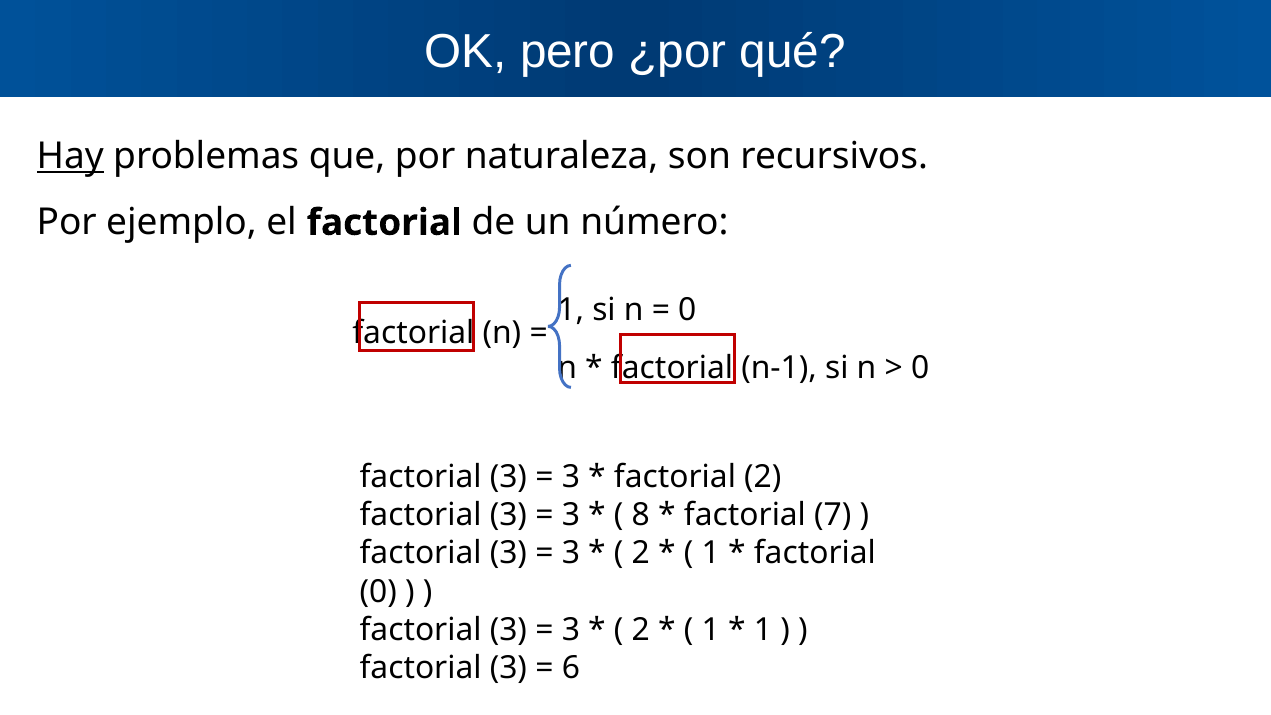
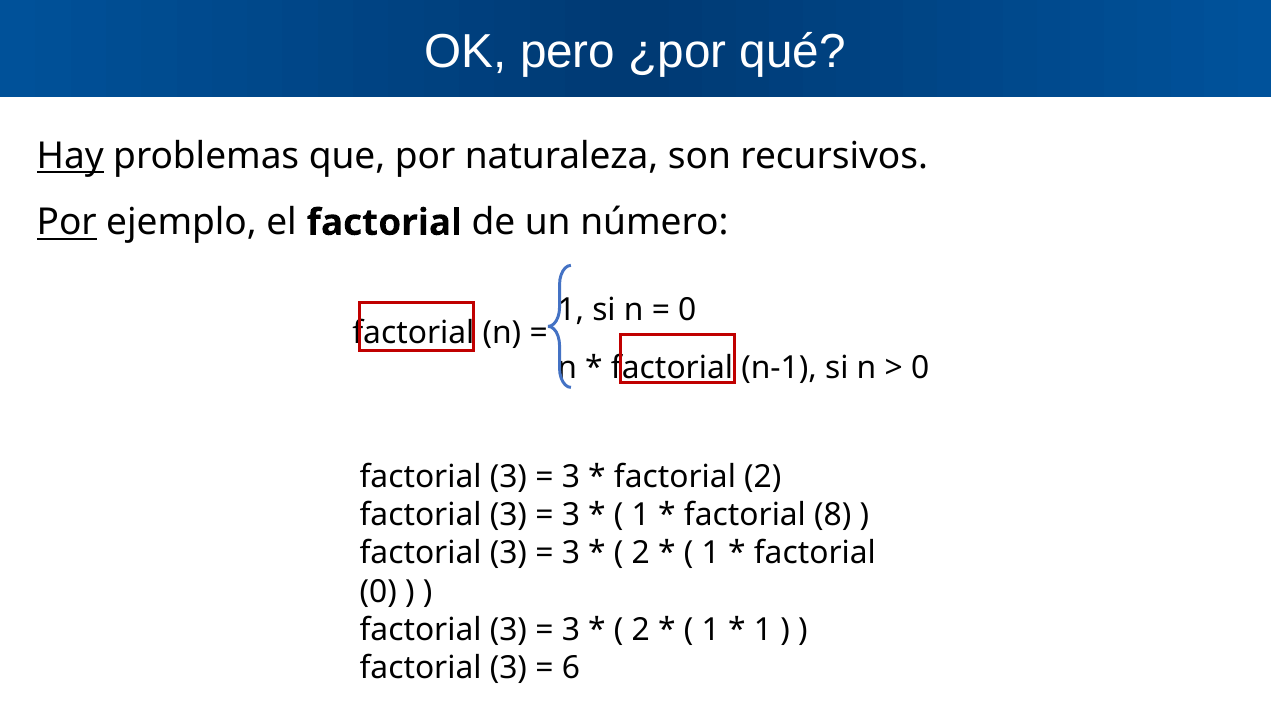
Por at (67, 223) underline: none -> present
8 at (641, 515): 8 -> 1
7: 7 -> 8
